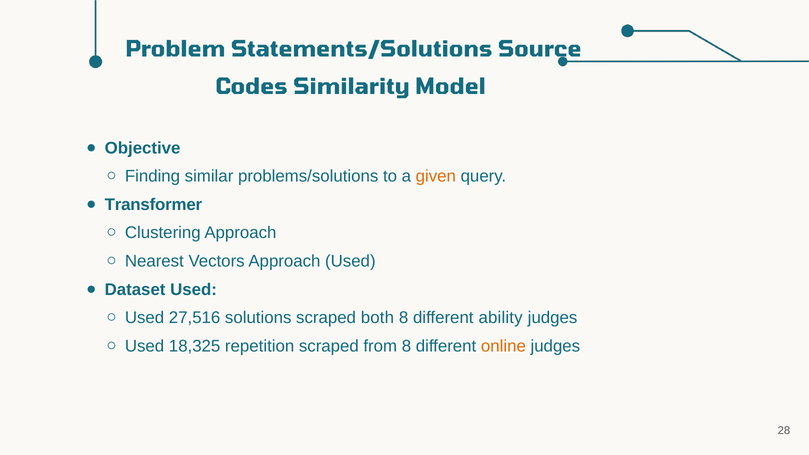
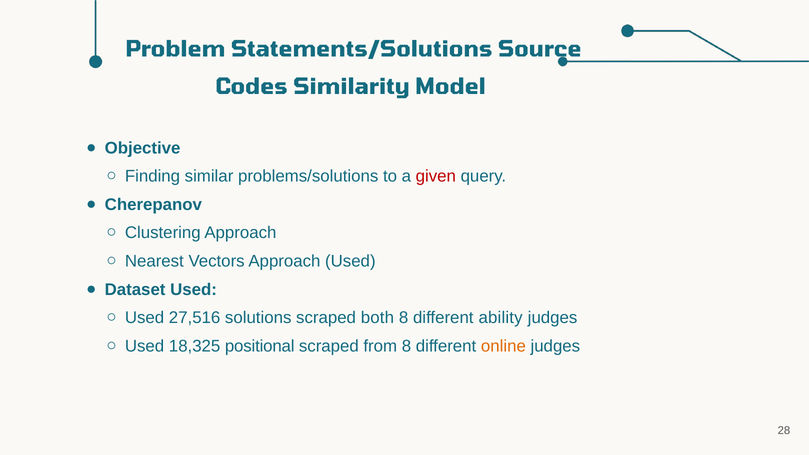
given colour: orange -> red
Transformer: Transformer -> Cherepanov
repetition: repetition -> positional
